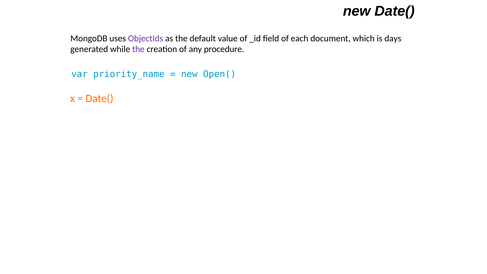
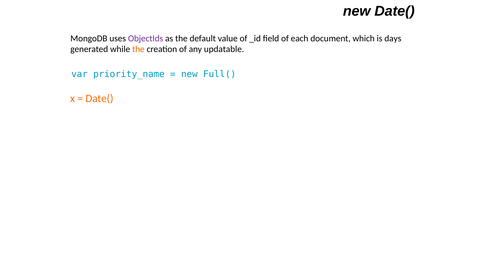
the at (138, 49) colour: purple -> orange
procedure: procedure -> updatable
Open(: Open( -> Full(
